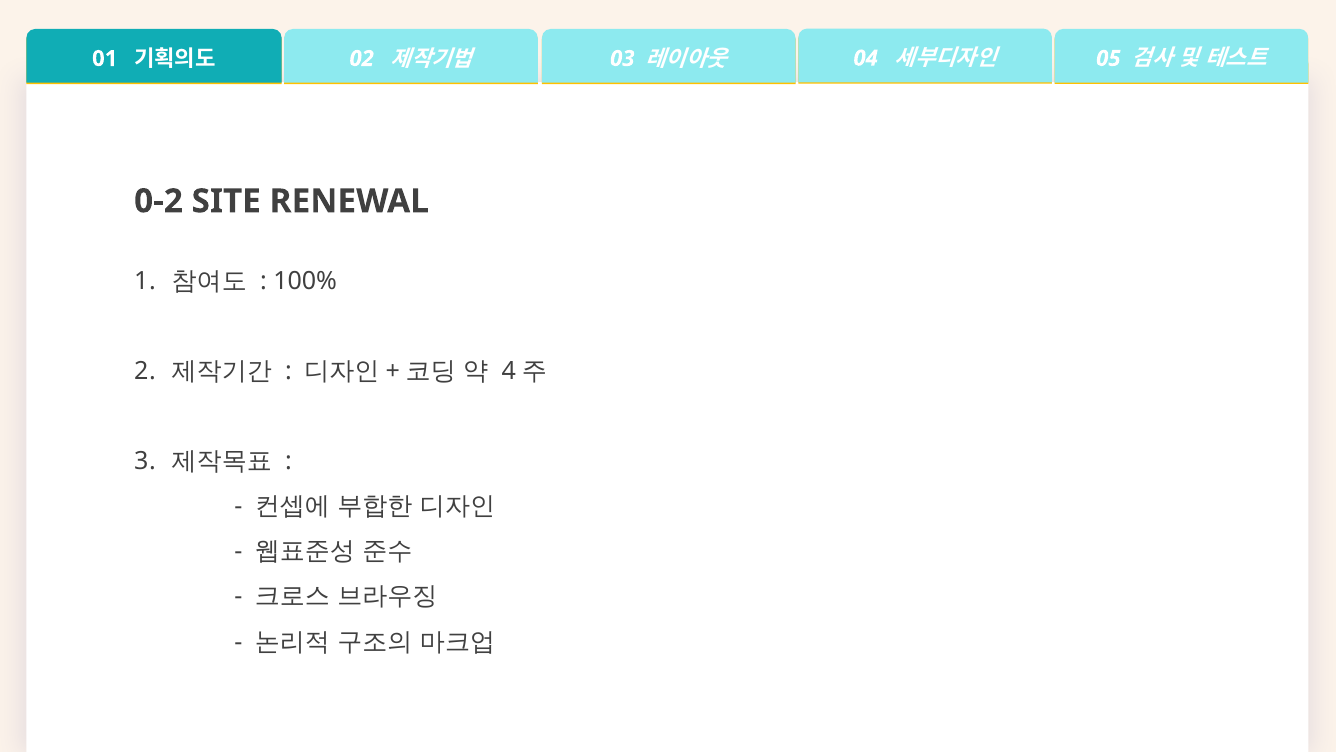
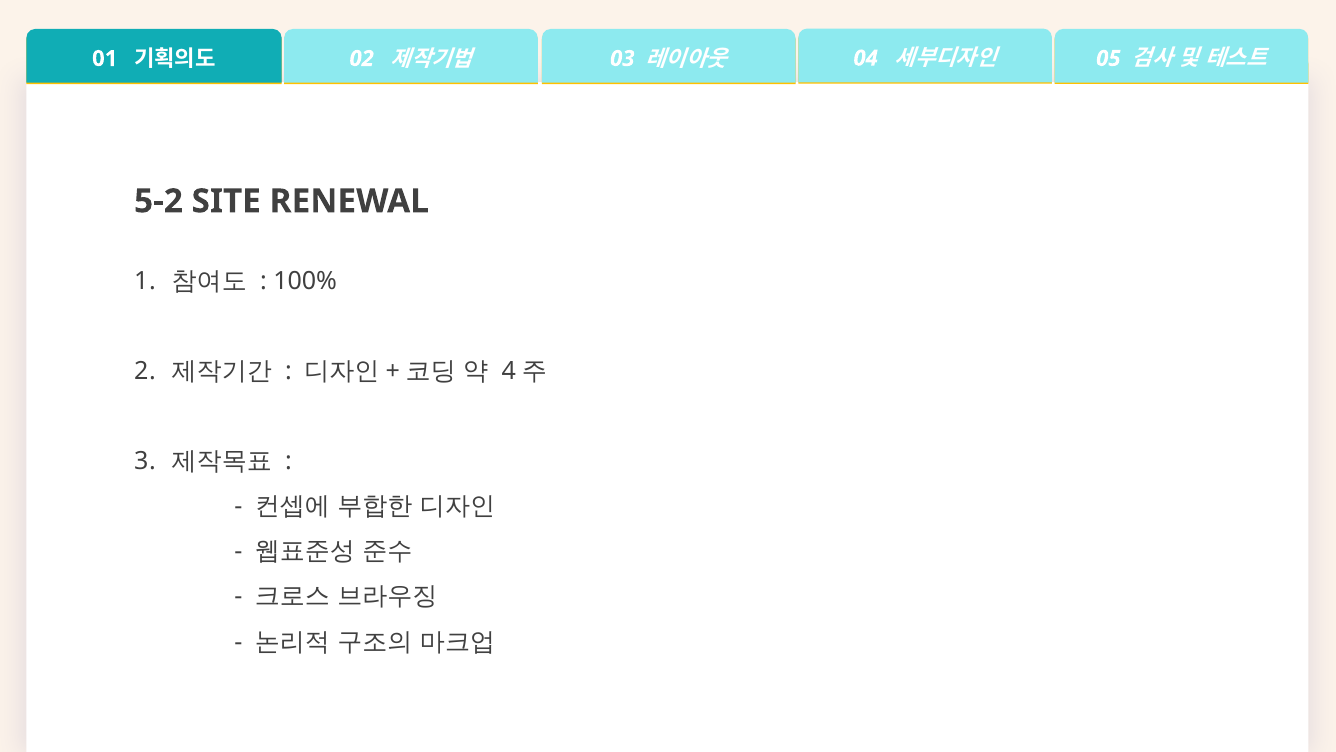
0-2: 0-2 -> 5-2
